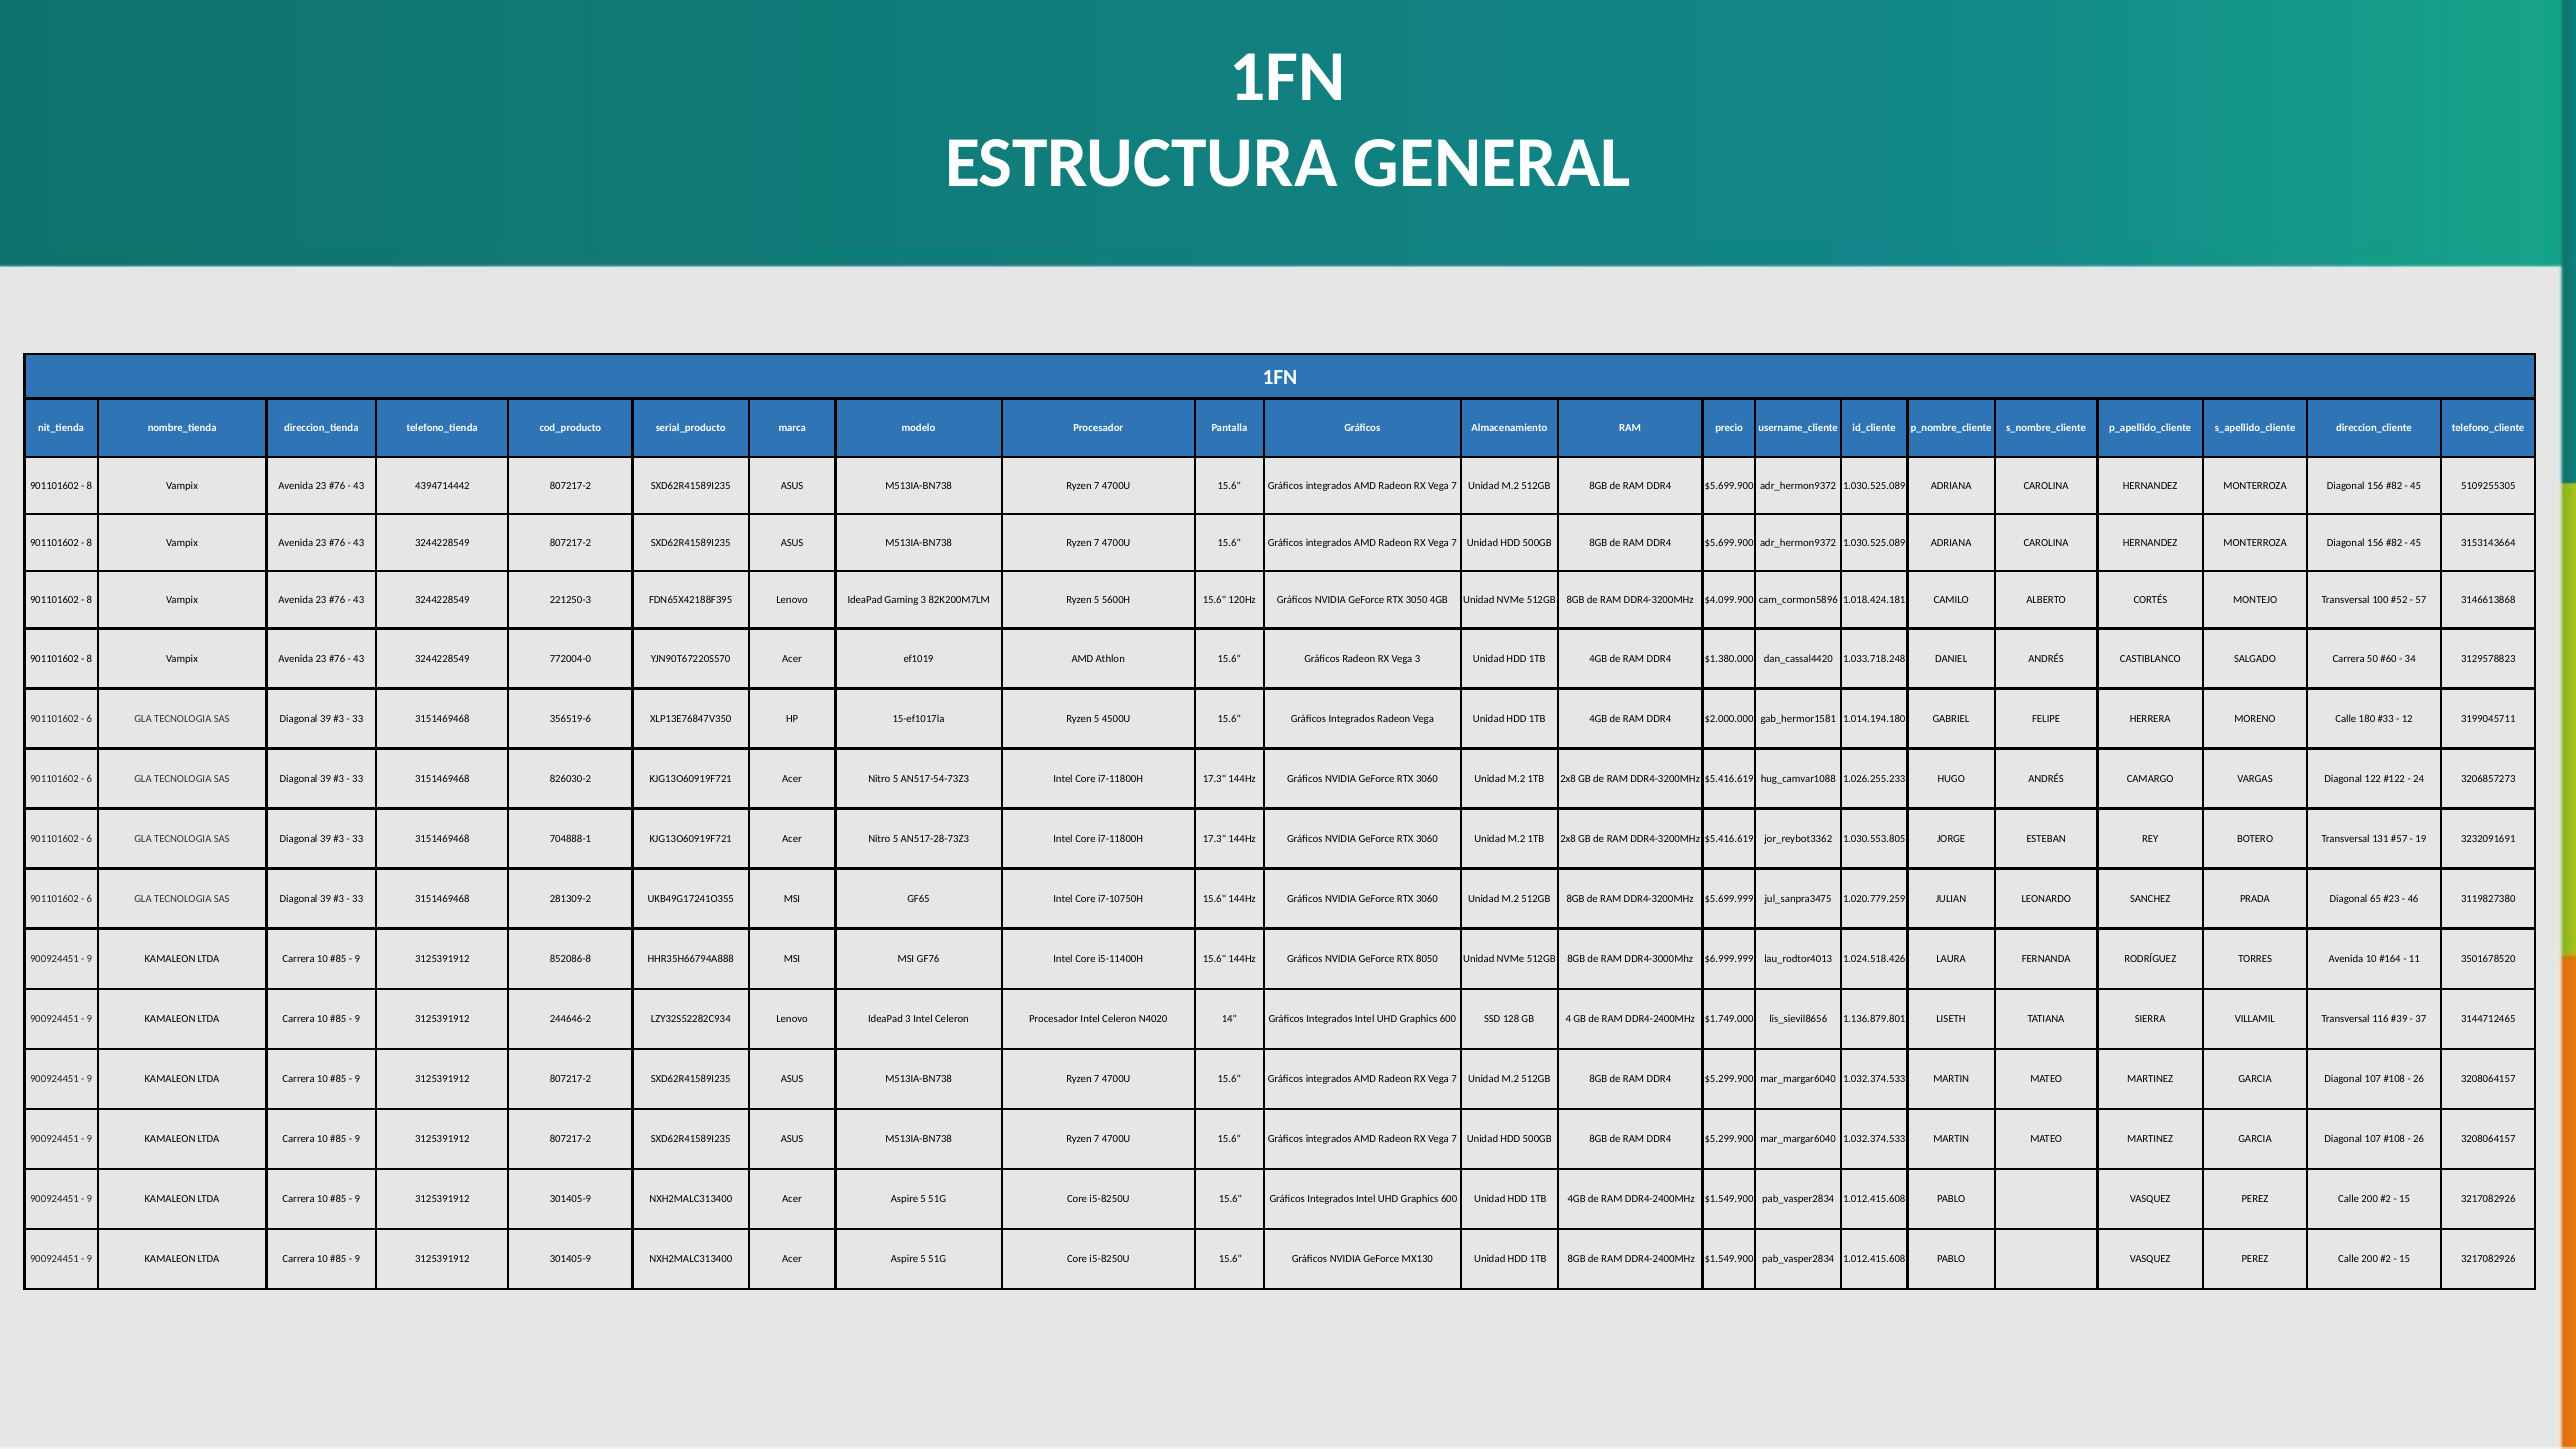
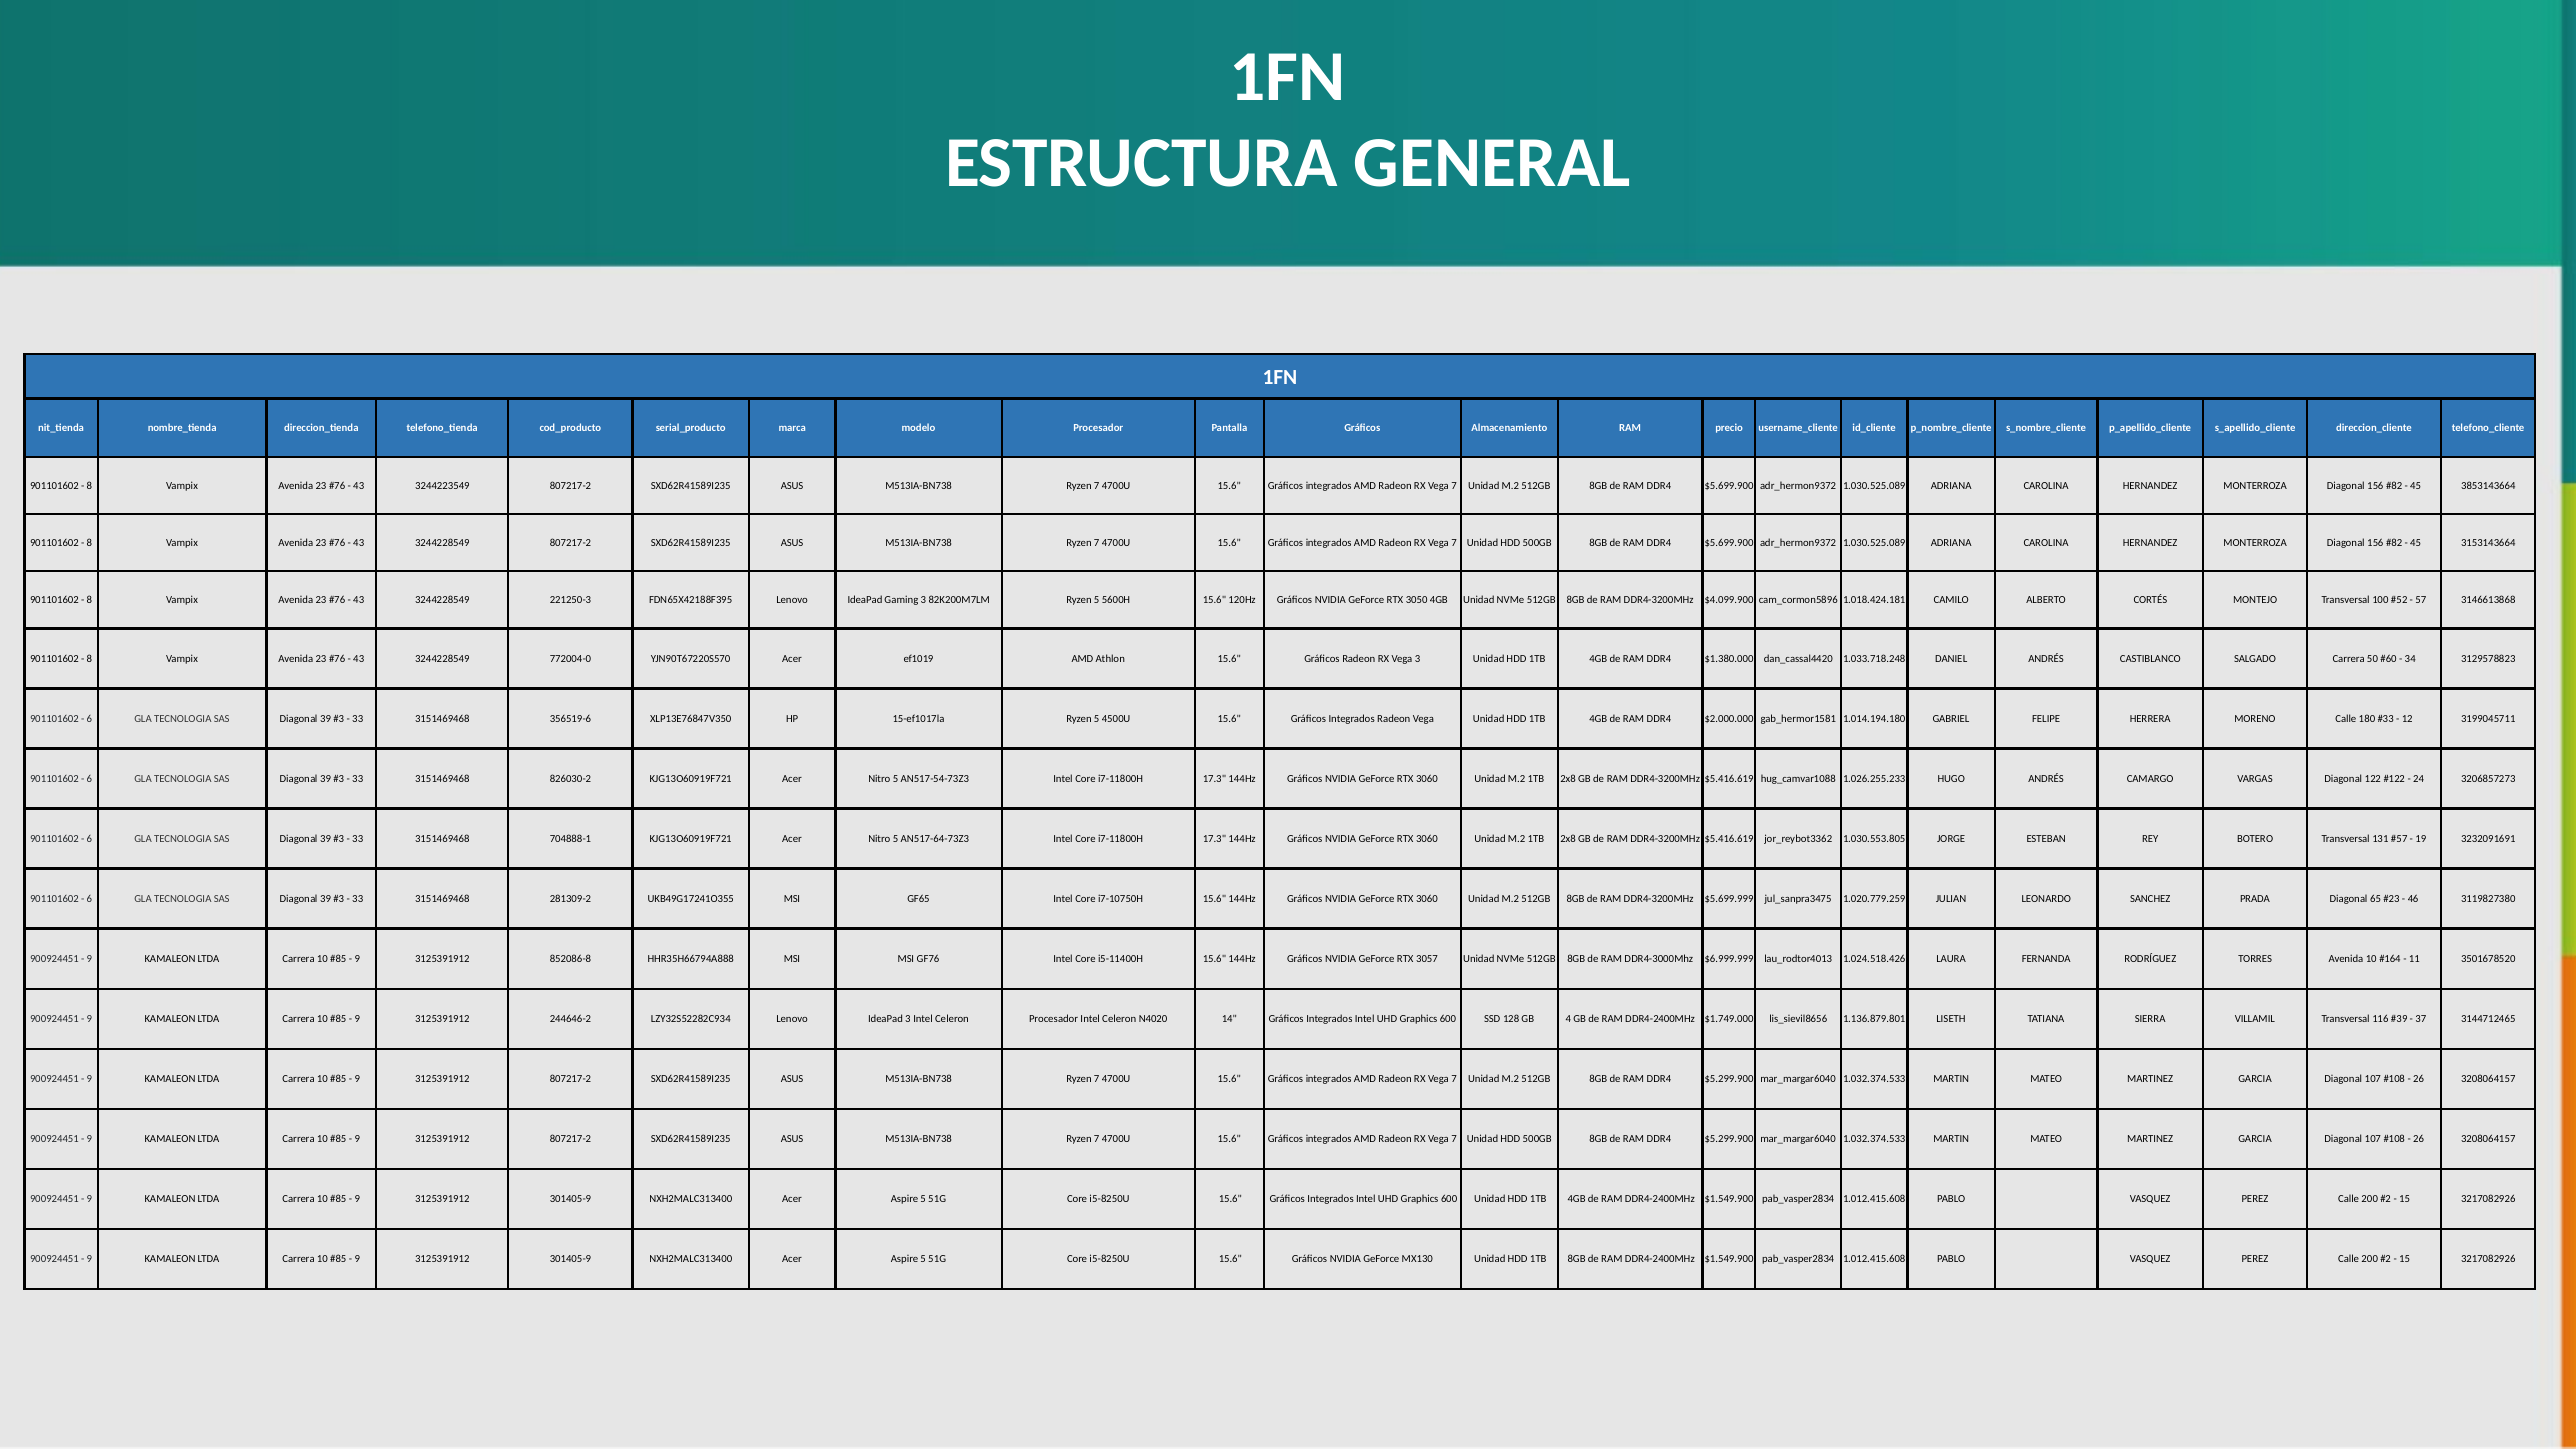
4394714442: 4394714442 -> 3244223549
5109255305: 5109255305 -> 3853143664
AN517-28-73Z3: AN517-28-73Z3 -> AN517-64-73Z3
8050: 8050 -> 3057
